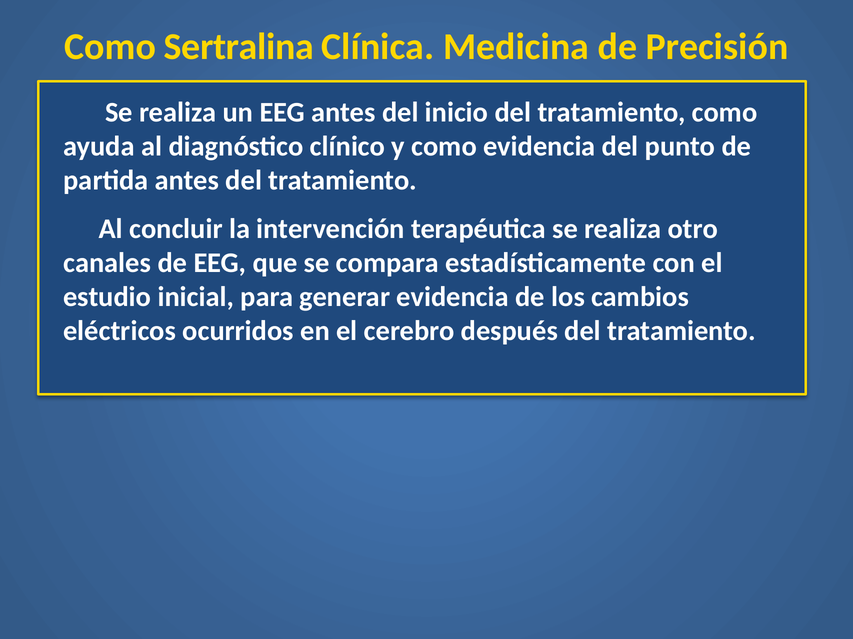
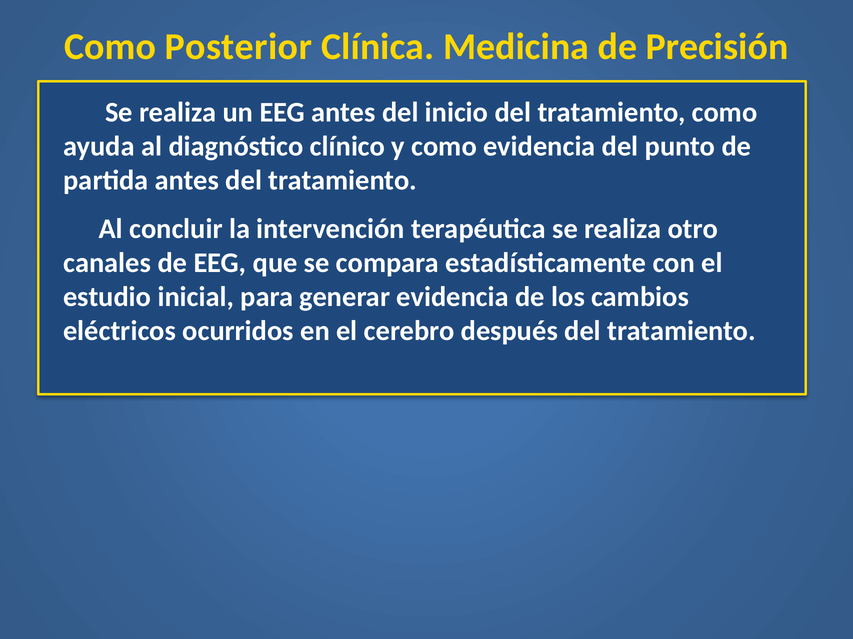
Sertralina: Sertralina -> Posterior
